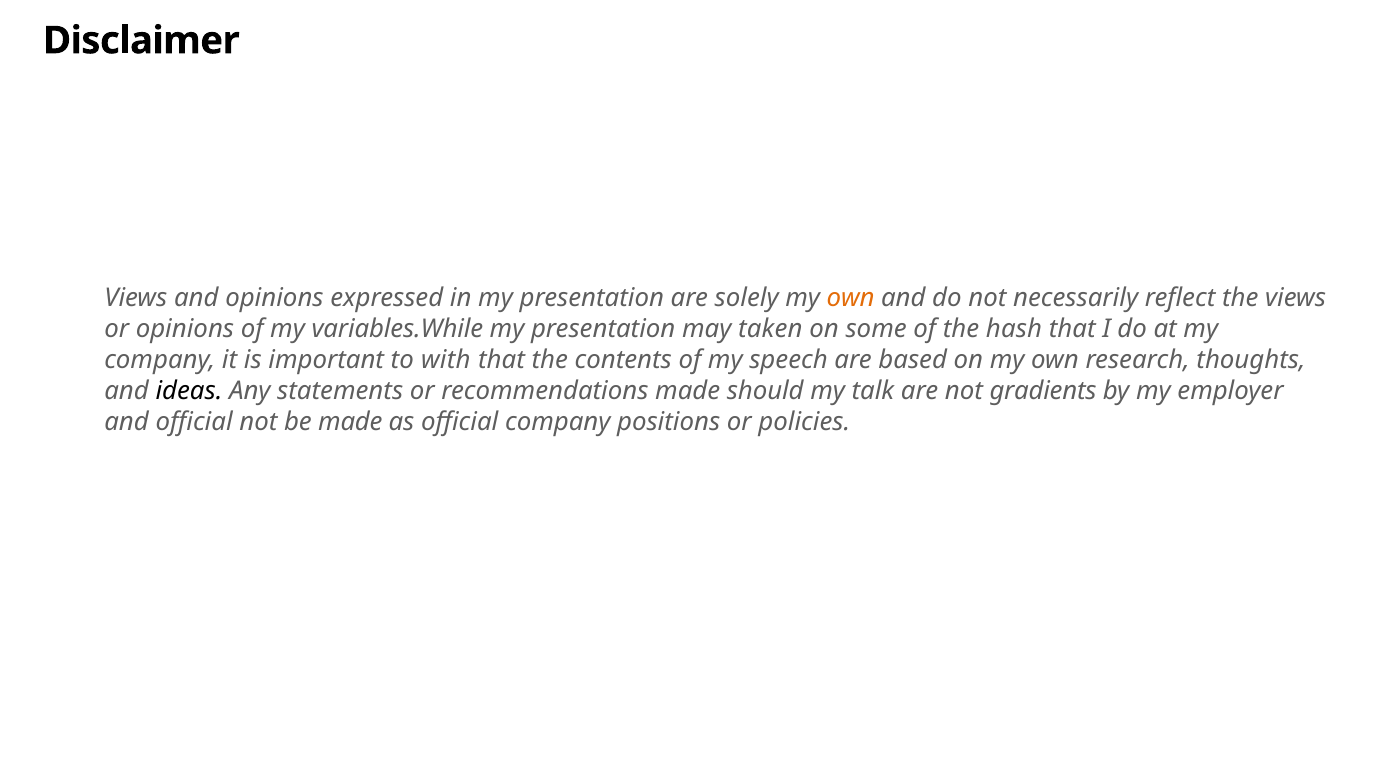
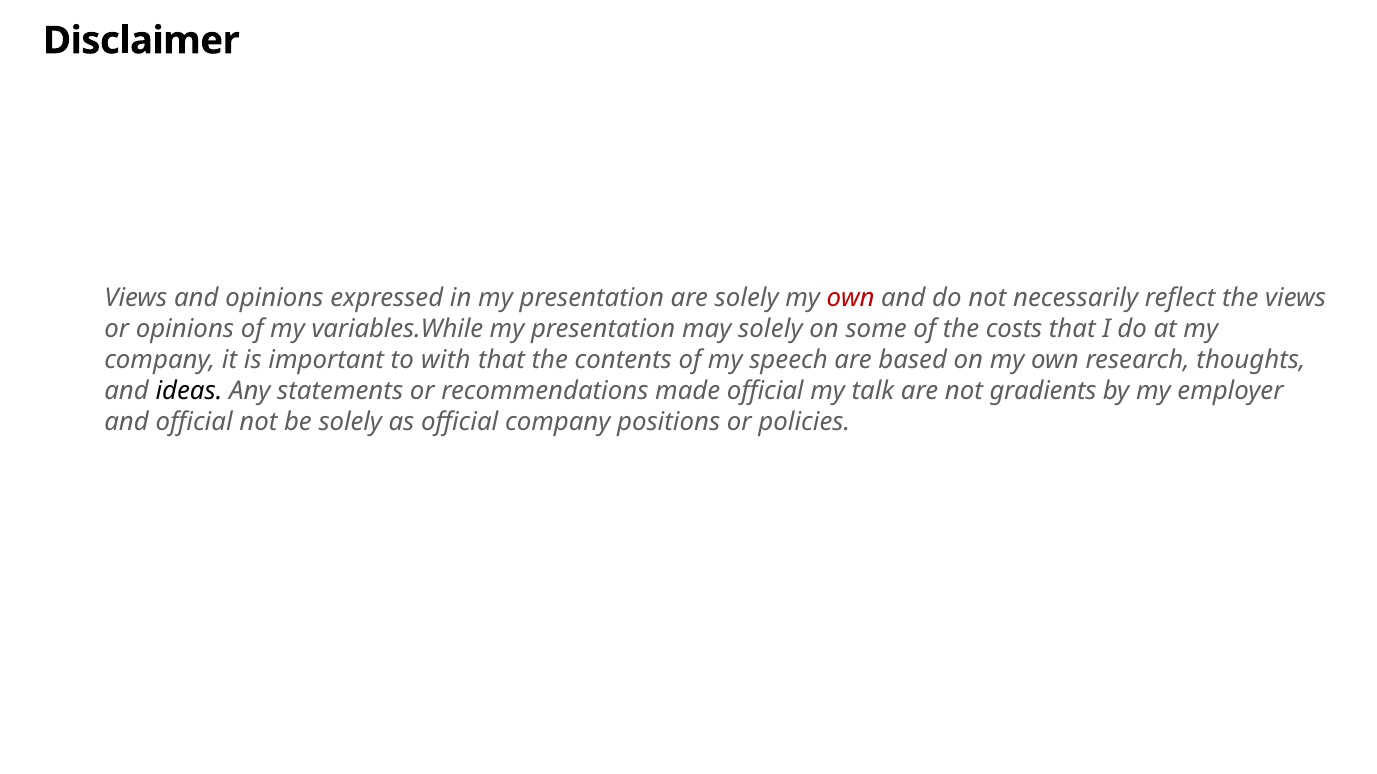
own at (851, 299) colour: orange -> red
may taken: taken -> solely
hash: hash -> costs
made should: should -> official
be made: made -> solely
